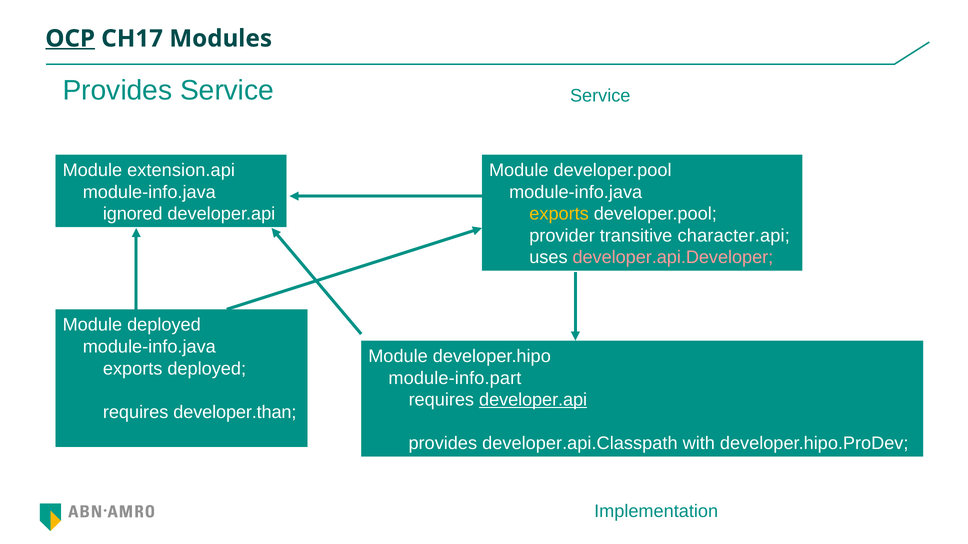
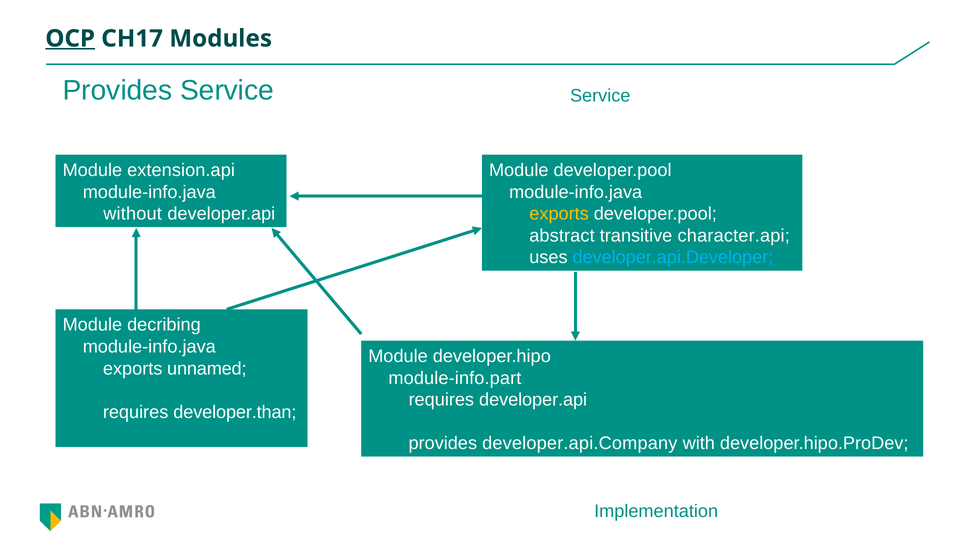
ignored: ignored -> without
provider: provider -> abstract
developer.api.Developer colour: pink -> light blue
Module deployed: deployed -> decribing
exports deployed: deployed -> unnamed
developer.api at (533, 400) underline: present -> none
developer.api.Classpath: developer.api.Classpath -> developer.api.Company
